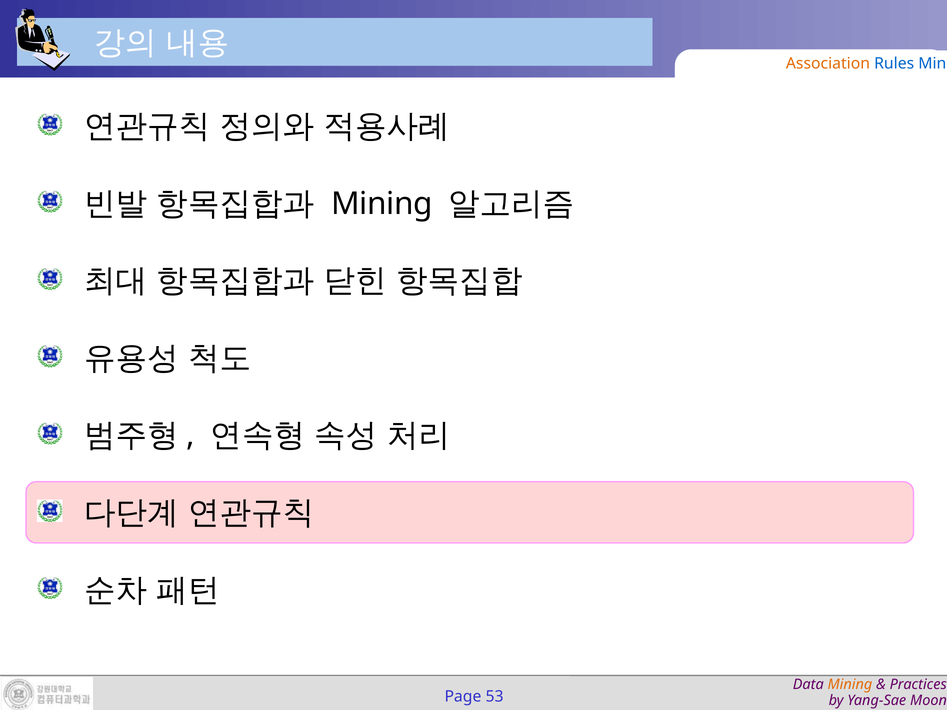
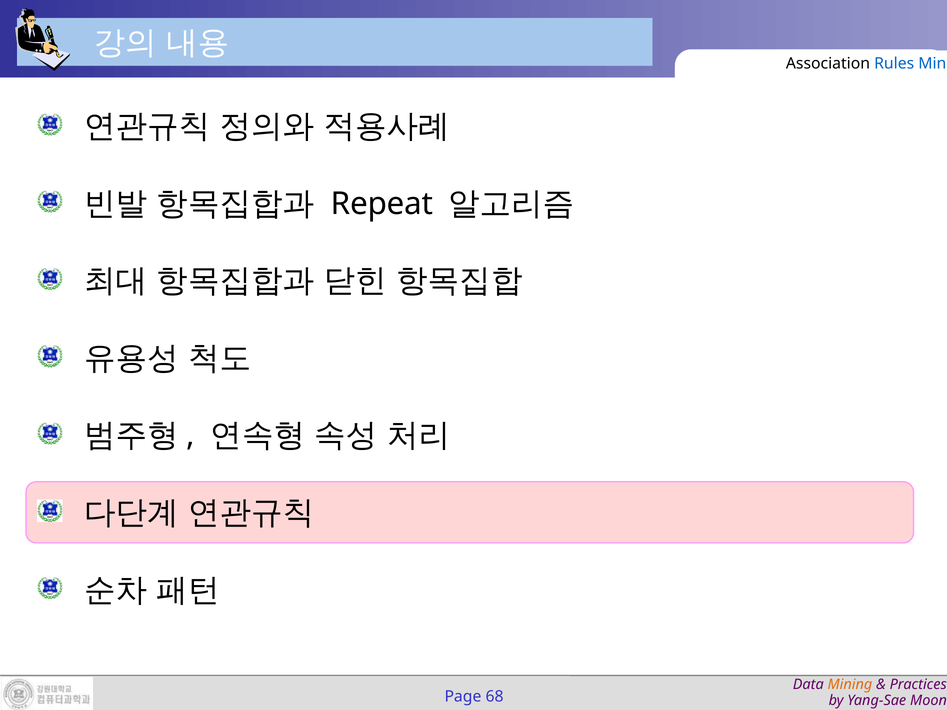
Association colour: orange -> black
Mining at (382, 204): Mining -> Repeat
53: 53 -> 68
